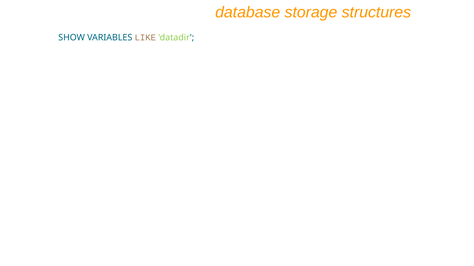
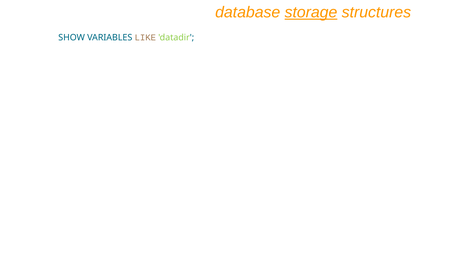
storage underline: none -> present
